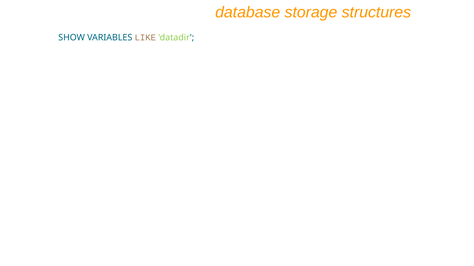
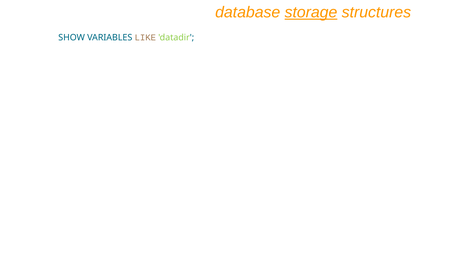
storage underline: none -> present
